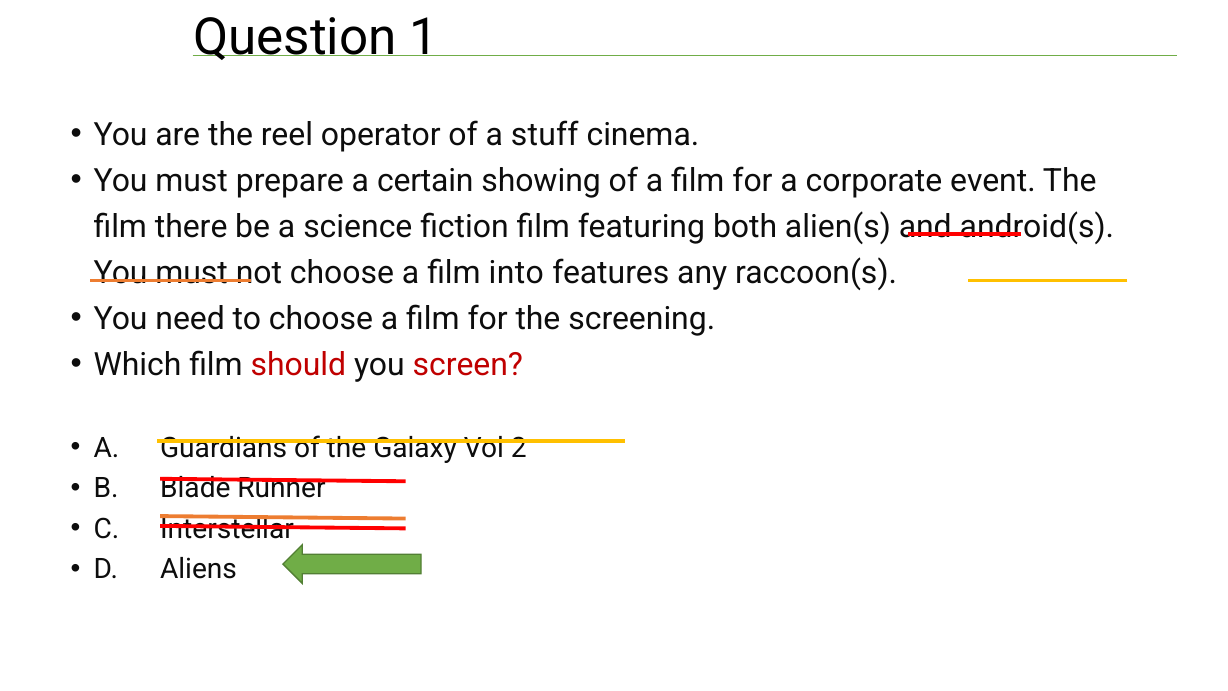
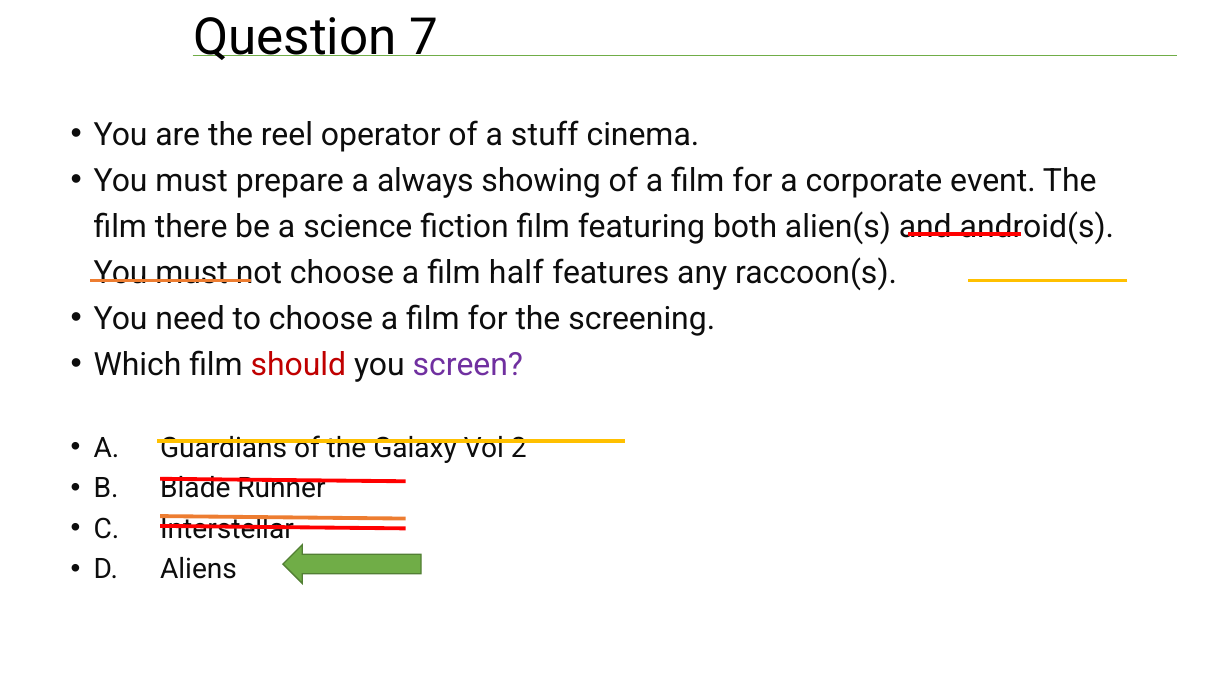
1: 1 -> 7
certain: certain -> always
into: into -> half
screen colour: red -> purple
